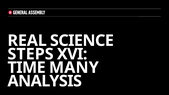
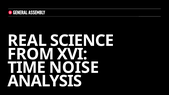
STEPS: STEPS -> FROM
MANY: MANY -> NOISE
